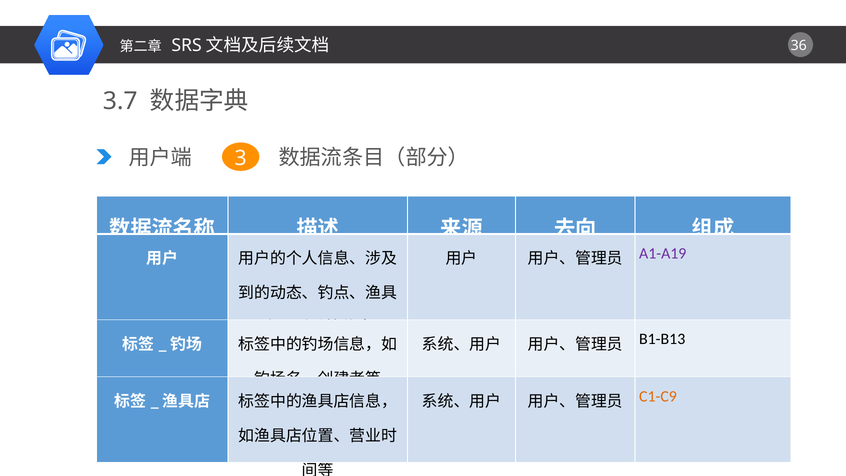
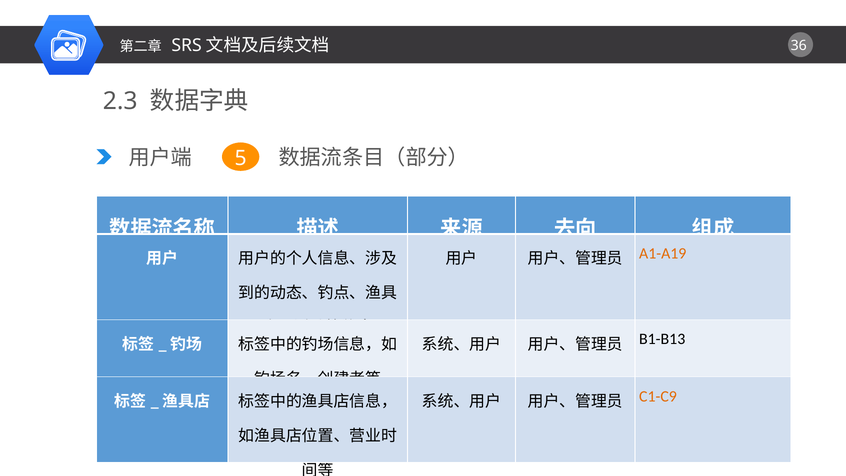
3.7: 3.7 -> 2.3
3: 3 -> 5
A1-A19 colour: purple -> orange
